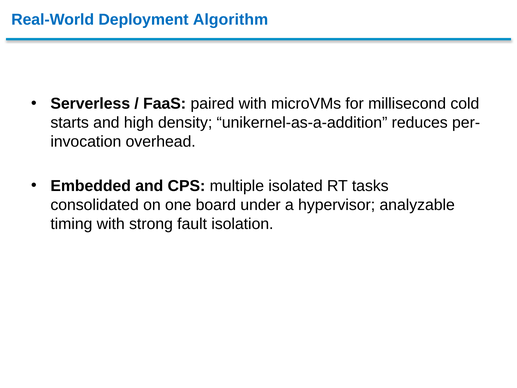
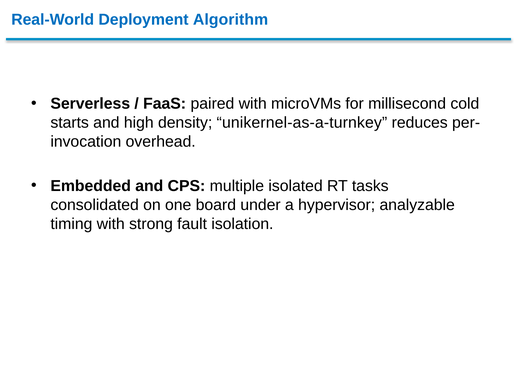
unikernel-as-a-addition: unikernel-as-a-addition -> unikernel-as-a-turnkey
